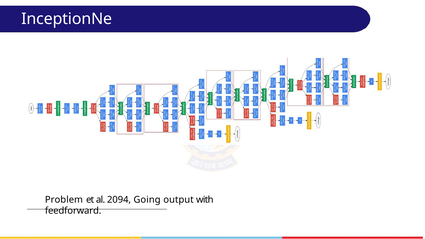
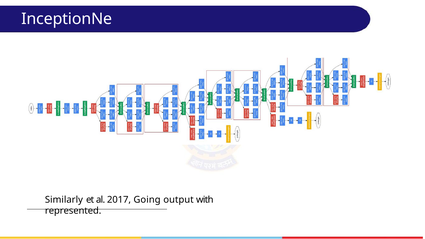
Problem: Problem -> Similarly
2094: 2094 -> 2017
feedforward: feedforward -> represented
